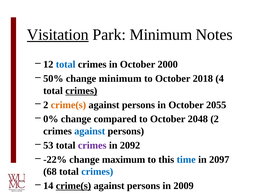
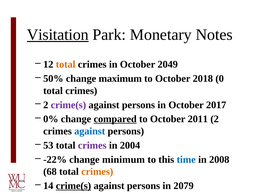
Park Minimum: Minimum -> Monetary
total at (66, 64) colour: blue -> orange
2000: 2000 -> 2049
change minimum: minimum -> maximum
4: 4 -> 0
crimes at (81, 91) underline: present -> none
crime(s at (68, 105) colour: orange -> purple
2055: 2055 -> 2017
compared at (115, 119) underline: none -> present
2048: 2048 -> 2011
2092: 2092 -> 2004
maximum: maximum -> minimum
2097: 2097 -> 2008
crimes at (97, 172) colour: blue -> orange
2009: 2009 -> 2079
